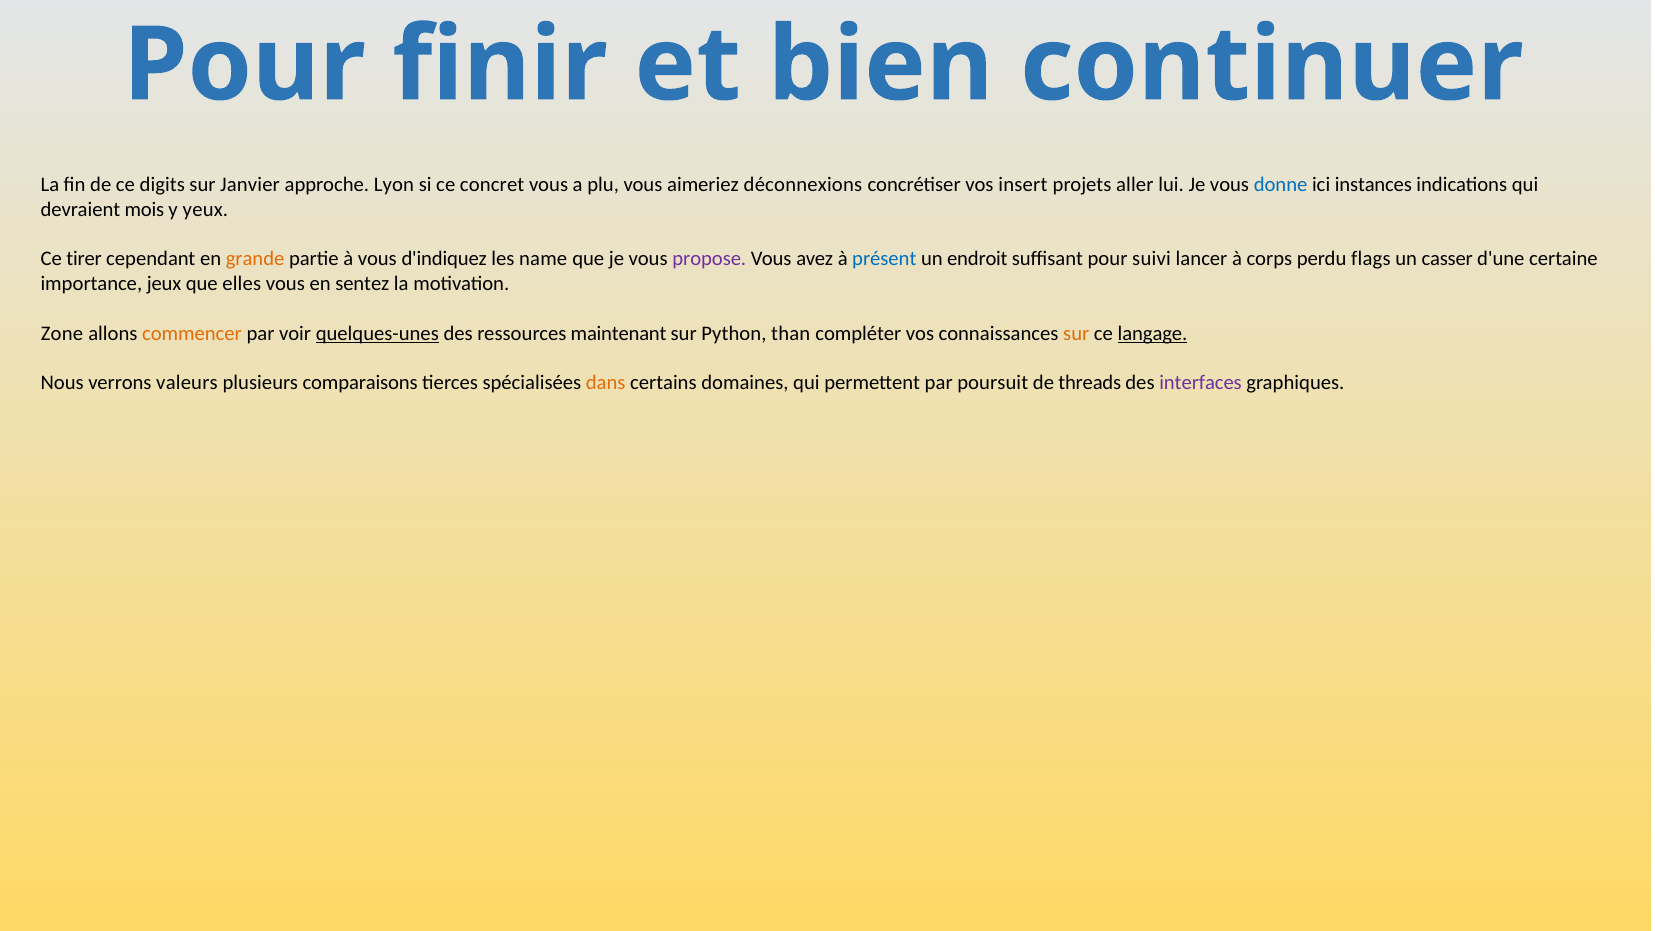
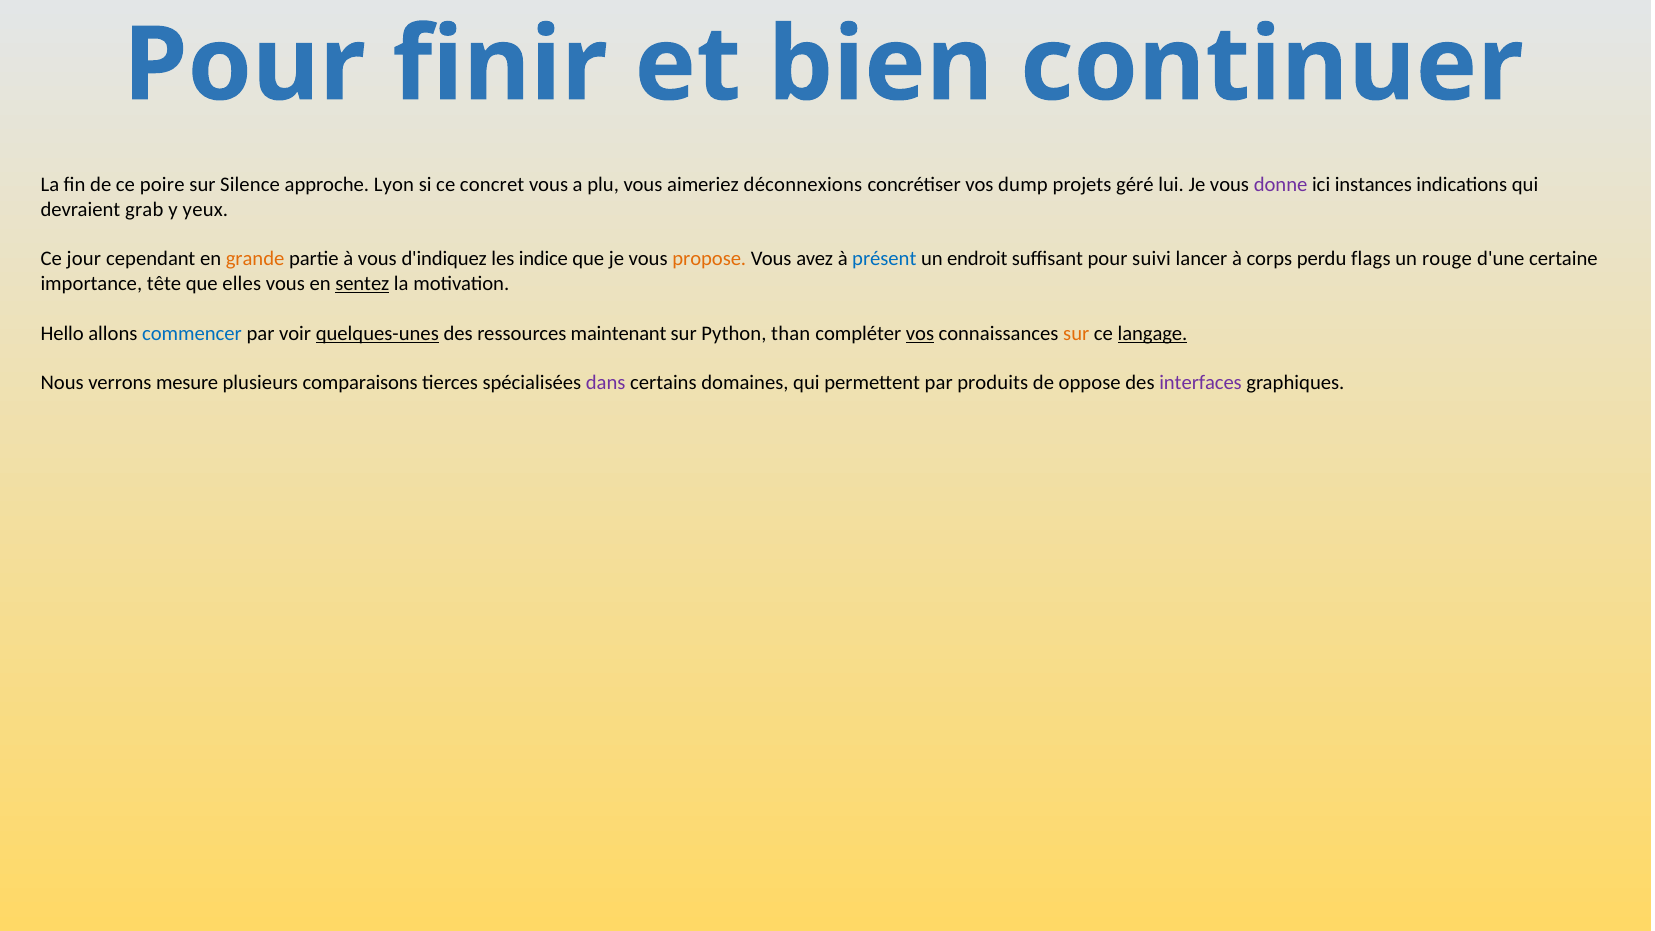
digits: digits -> poire
Janvier: Janvier -> Silence
insert: insert -> dump
aller: aller -> géré
donne colour: blue -> purple
mois: mois -> grab
tirer: tirer -> jour
name: name -> indice
propose colour: purple -> orange
casser: casser -> rouge
jeux: jeux -> tête
sentez underline: none -> present
Zone: Zone -> Hello
commencer colour: orange -> blue
vos at (920, 333) underline: none -> present
valeurs: valeurs -> mesure
dans colour: orange -> purple
poursuit: poursuit -> produits
threads: threads -> oppose
